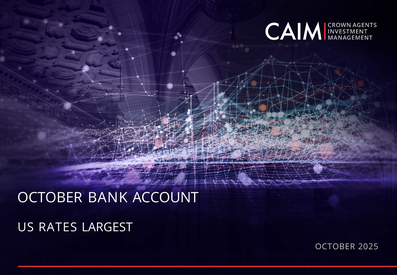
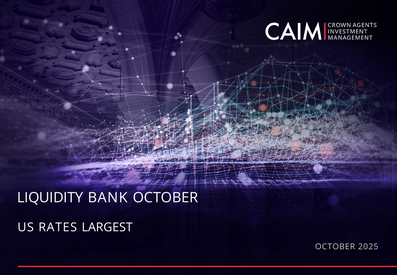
OCTOBER at (50, 198): OCTOBER -> LIQUIDITY
BANK ACCOUNT: ACCOUNT -> OCTOBER
